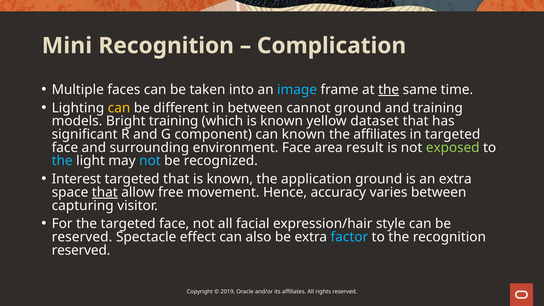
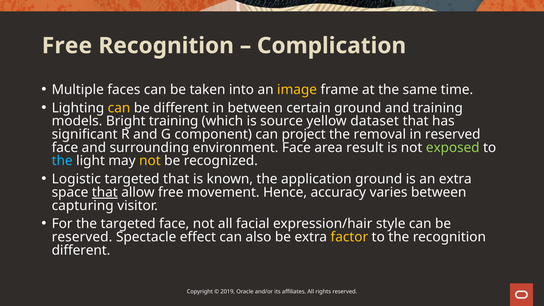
Mini at (67, 46): Mini -> Free
image colour: light blue -> yellow
the at (389, 90) underline: present -> none
cannot: cannot -> certain
which is known: known -> source
can known: known -> project
the affiliates: affiliates -> removal
in targeted: targeted -> reserved
not at (150, 161) colour: light blue -> yellow
Interest: Interest -> Logistic
factor colour: light blue -> yellow
reserved at (81, 250): reserved -> different
